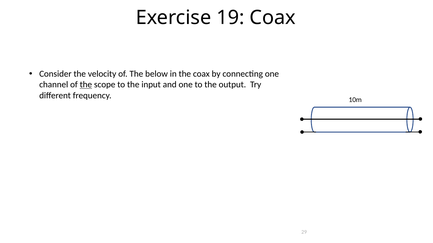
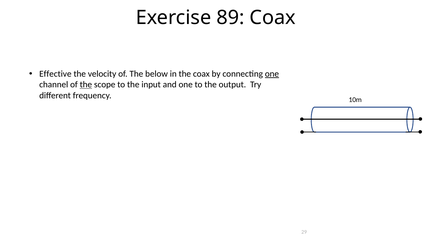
19: 19 -> 89
Consider: Consider -> Effective
one at (272, 74) underline: none -> present
